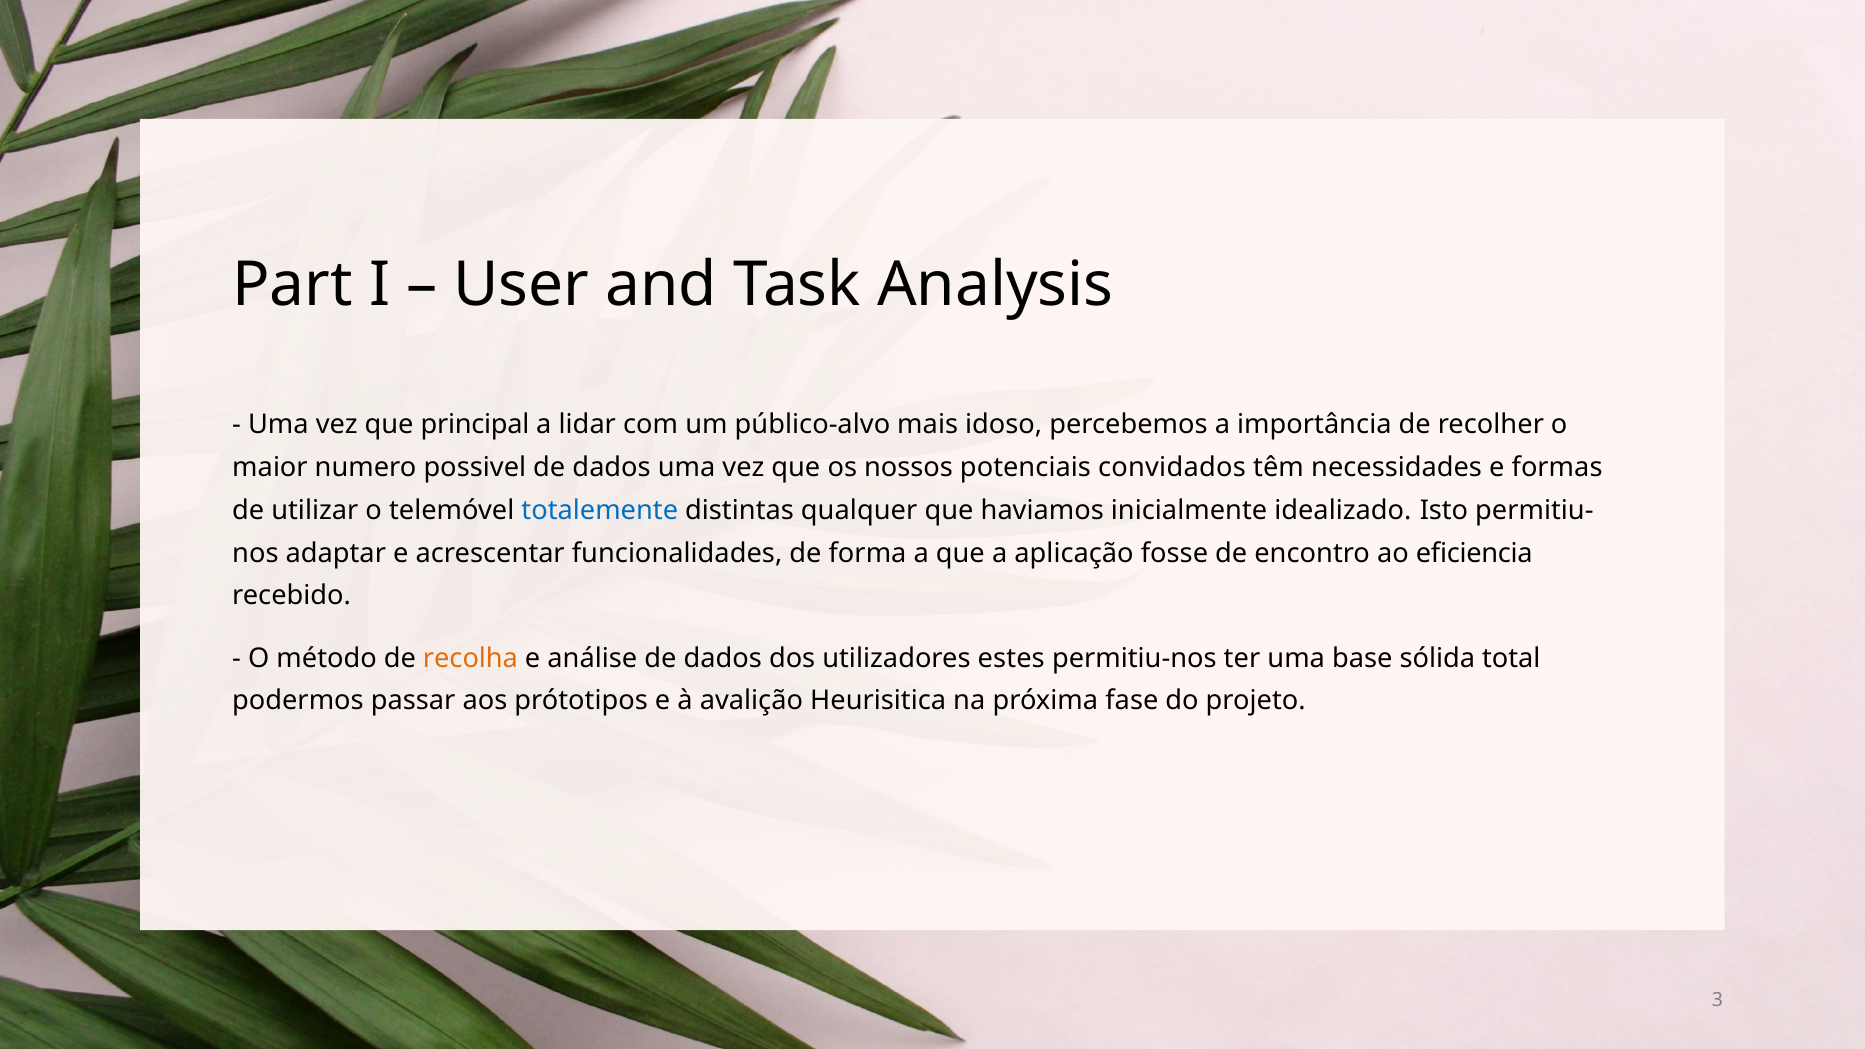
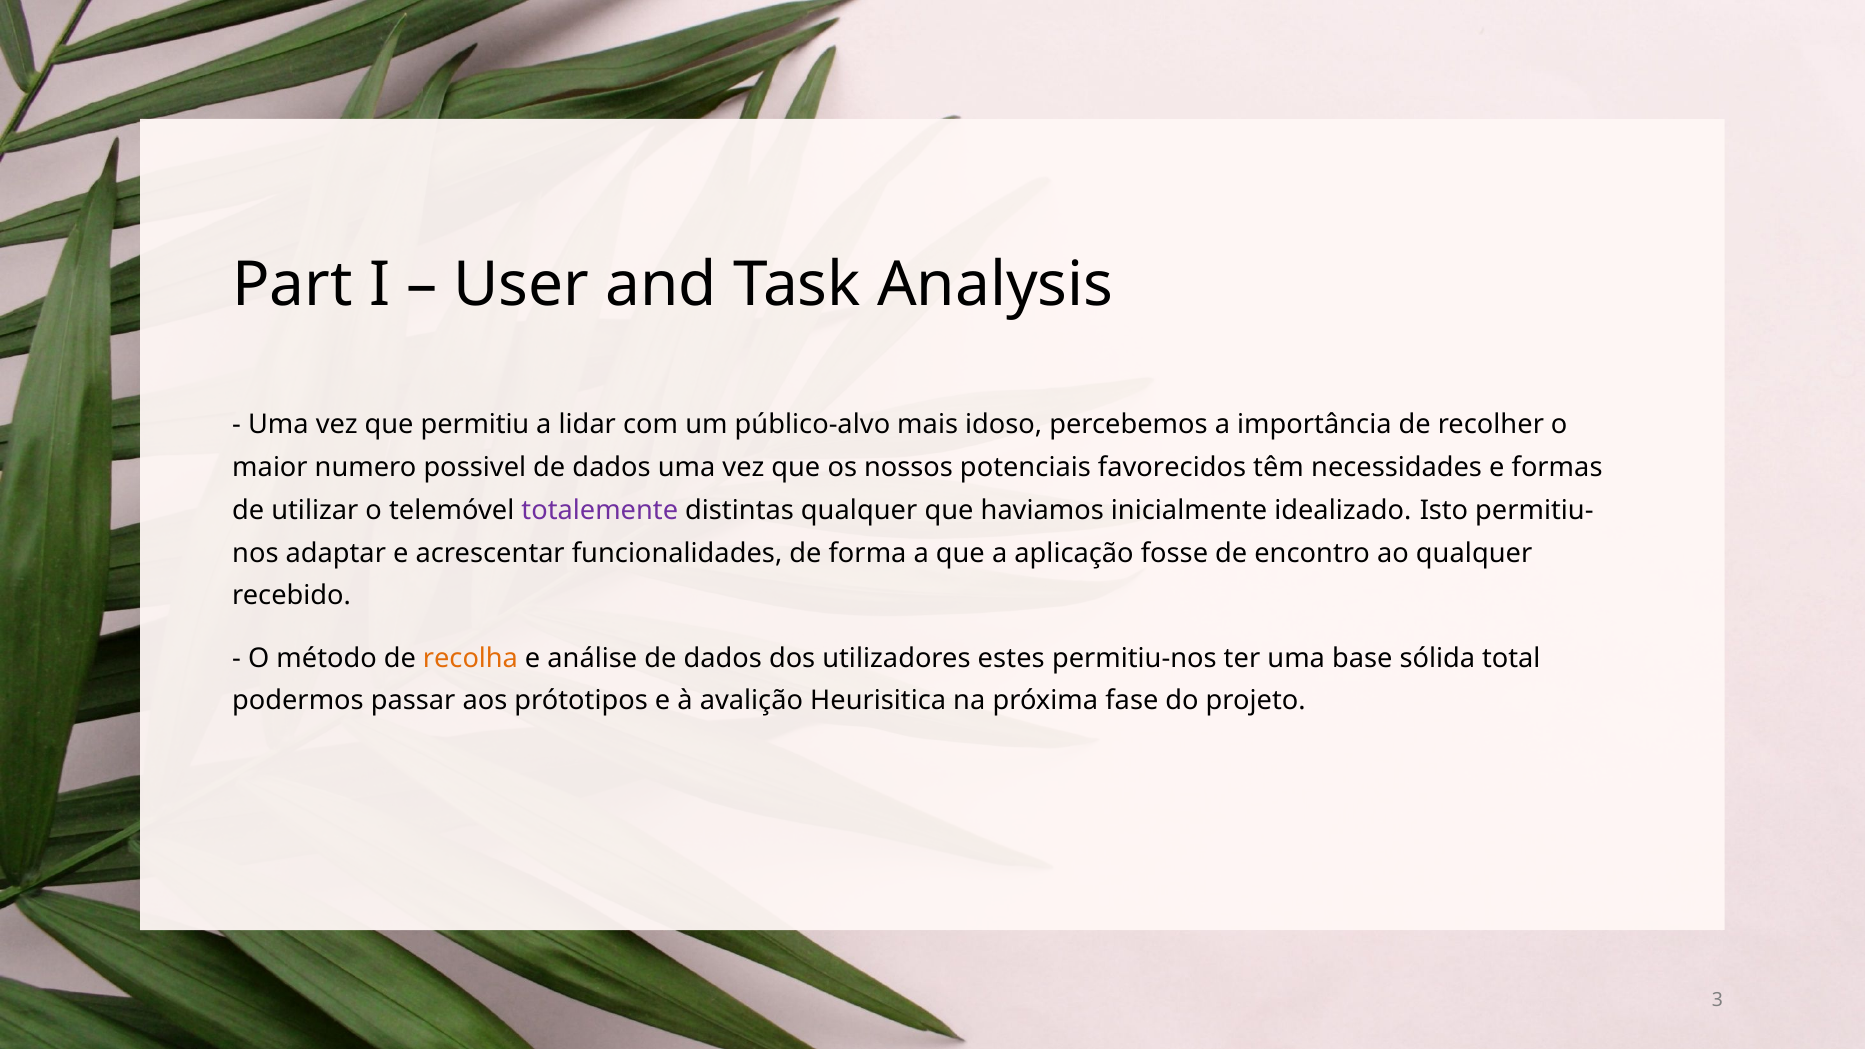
principal: principal -> permitiu
convidados: convidados -> favorecidos
totalemente colour: blue -> purple
ao eficiencia: eficiencia -> qualquer
